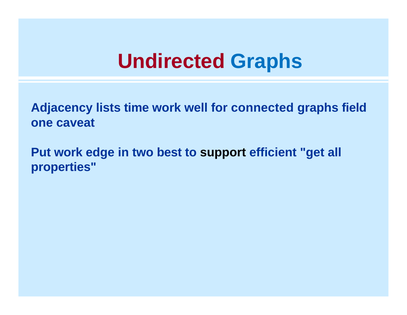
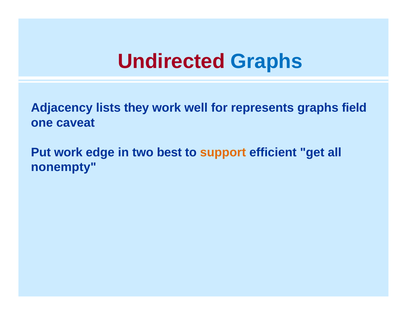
time: time -> they
connected: connected -> represents
support colour: black -> orange
properties: properties -> nonempty
